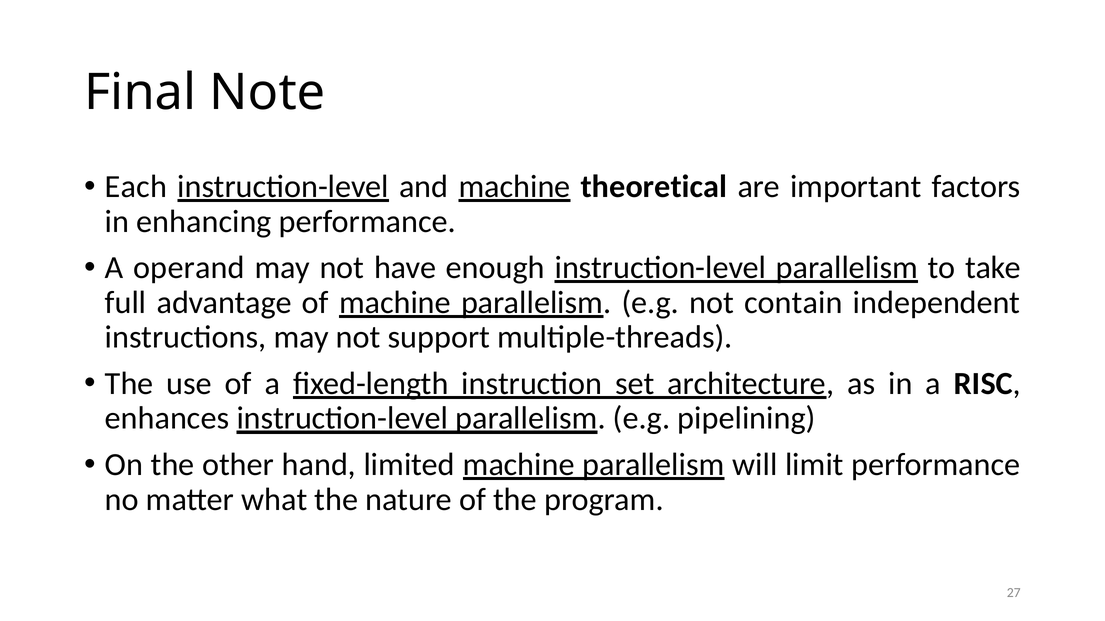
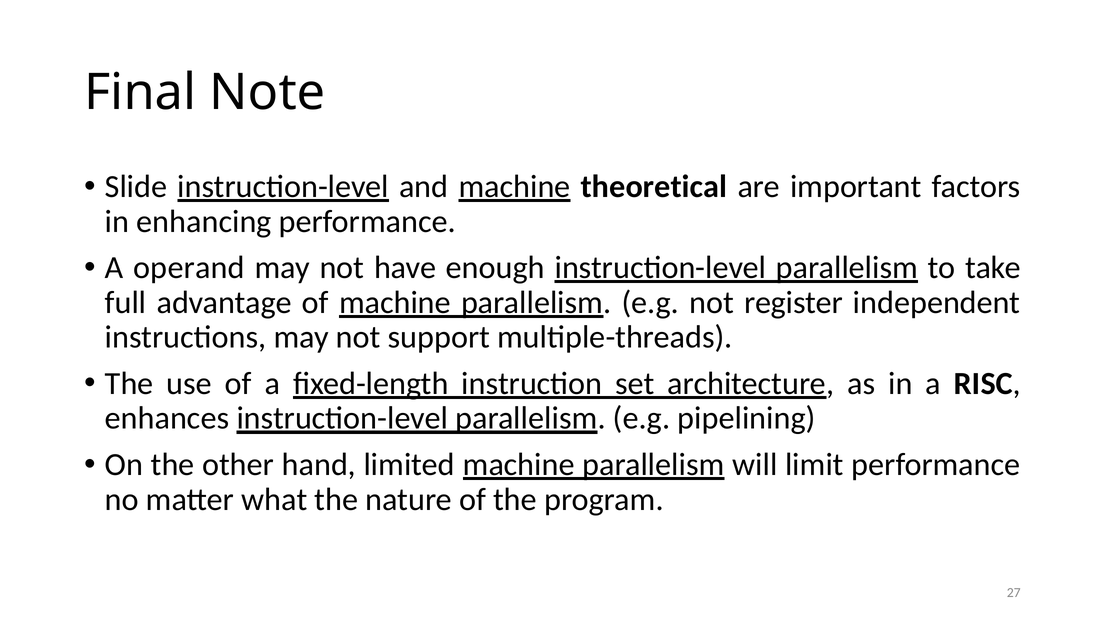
Each: Each -> Slide
contain: contain -> register
